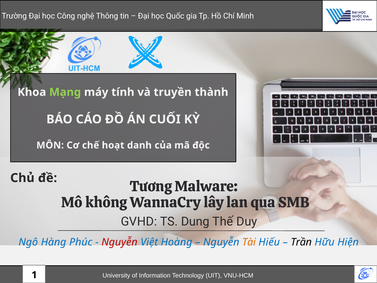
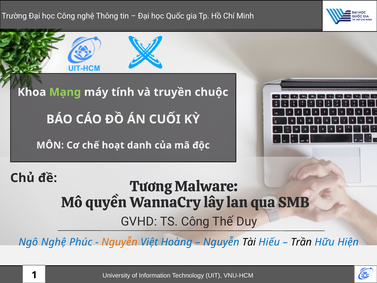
thành: thành -> chuộc
không: không -> quyền
TS Dung: Dung -> Công
Ngô Hàng: Hàng -> Nghệ
Nguyễn at (119, 242) colour: red -> orange
Tài colour: orange -> black
